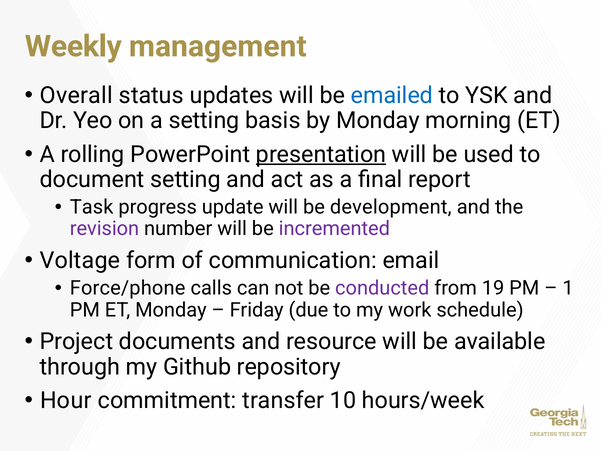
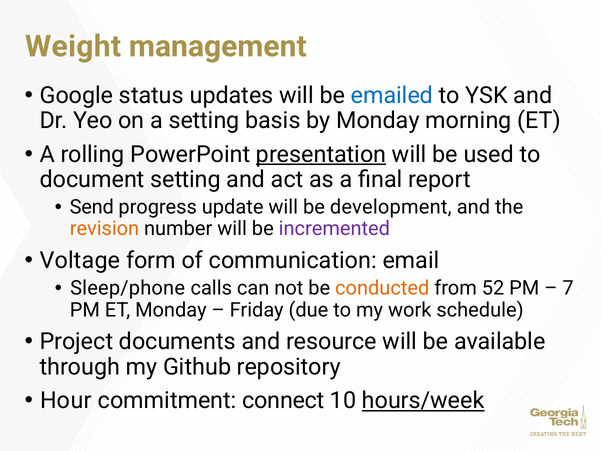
Weekly: Weekly -> Weight
Overall: Overall -> Google
Task: Task -> Send
revision colour: purple -> orange
Force/phone: Force/phone -> Sleep/phone
conducted colour: purple -> orange
19: 19 -> 52
1: 1 -> 7
transfer: transfer -> connect
hours/week underline: none -> present
